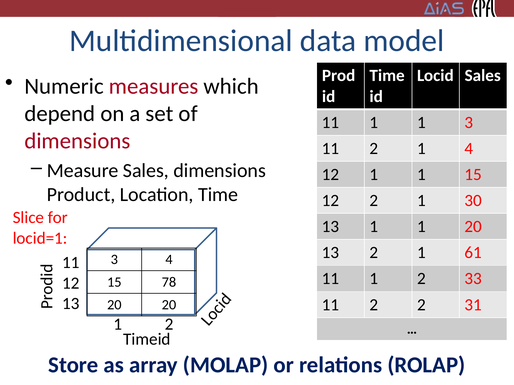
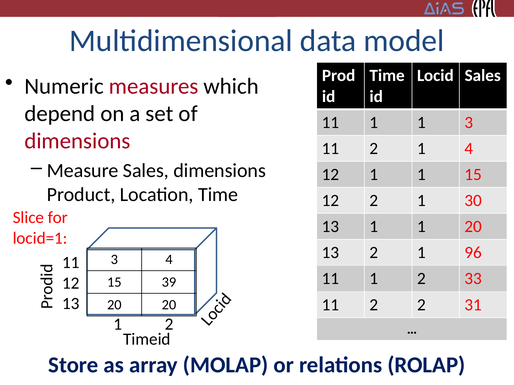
61: 61 -> 96
78: 78 -> 39
